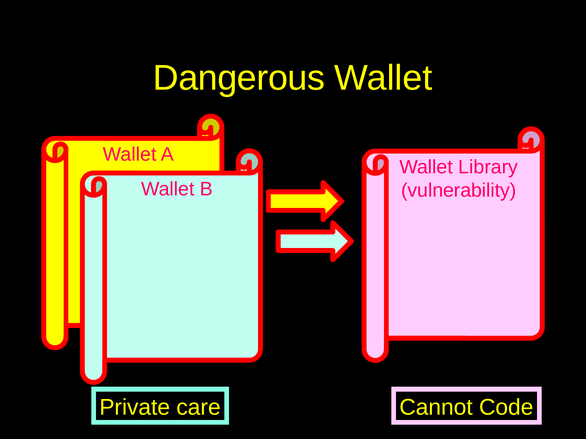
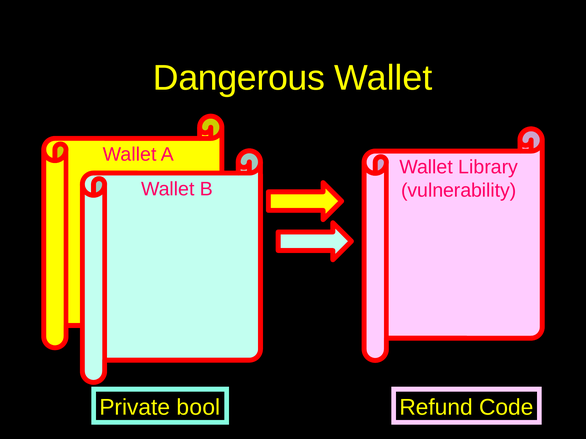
care: care -> bool
Cannot: Cannot -> Refund
